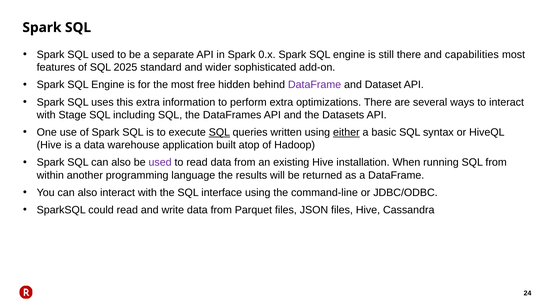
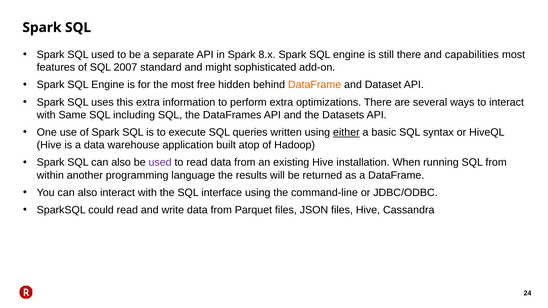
0.x: 0.x -> 8.x
2025: 2025 -> 2007
wider: wider -> might
DataFrame at (315, 85) colour: purple -> orange
Stage: Stage -> Same
SQL at (219, 132) underline: present -> none
